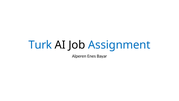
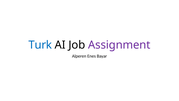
Assignment colour: blue -> purple
